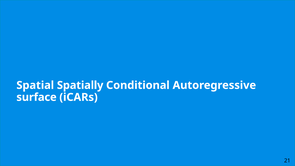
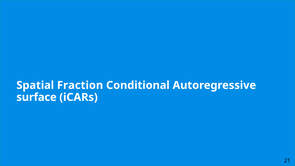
Spatially: Spatially -> Fraction
